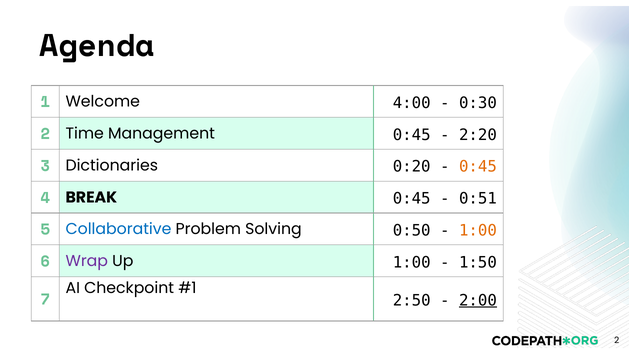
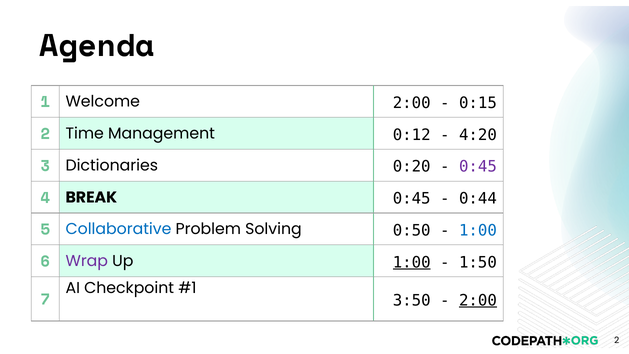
4:00 at (412, 103): 4:00 -> 2:00
0:30: 0:30 -> 0:15
Management 0:45: 0:45 -> 0:12
2:20: 2:20 -> 4:20
0:45 at (478, 167) colour: orange -> purple
0:51: 0:51 -> 0:44
1:00 at (478, 230) colour: orange -> blue
1:00 at (412, 262) underline: none -> present
2:50: 2:50 -> 3:50
